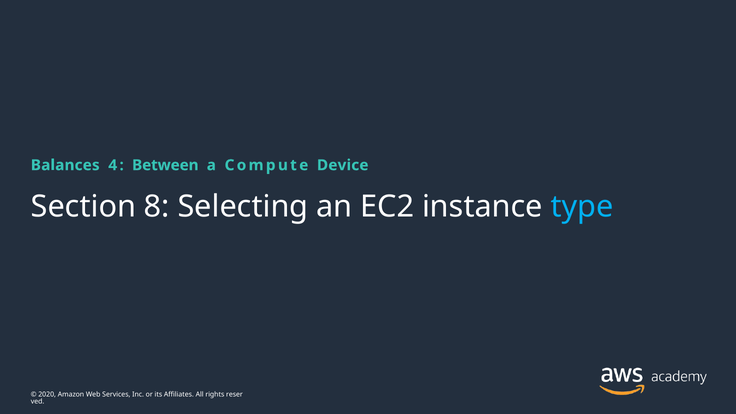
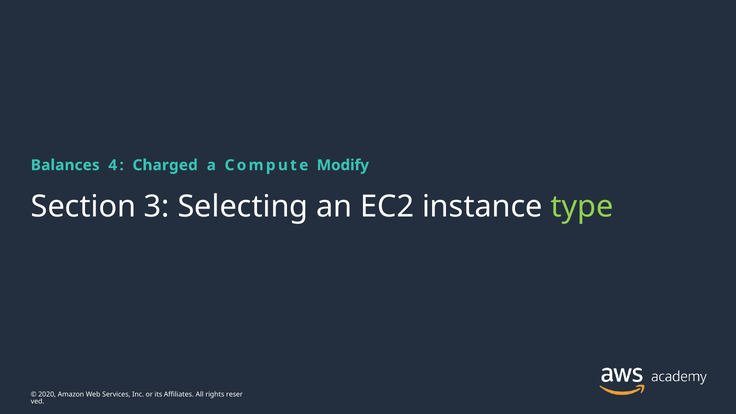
Between: Between -> Charged
Device: Device -> Modify
8: 8 -> 3
type colour: light blue -> light green
